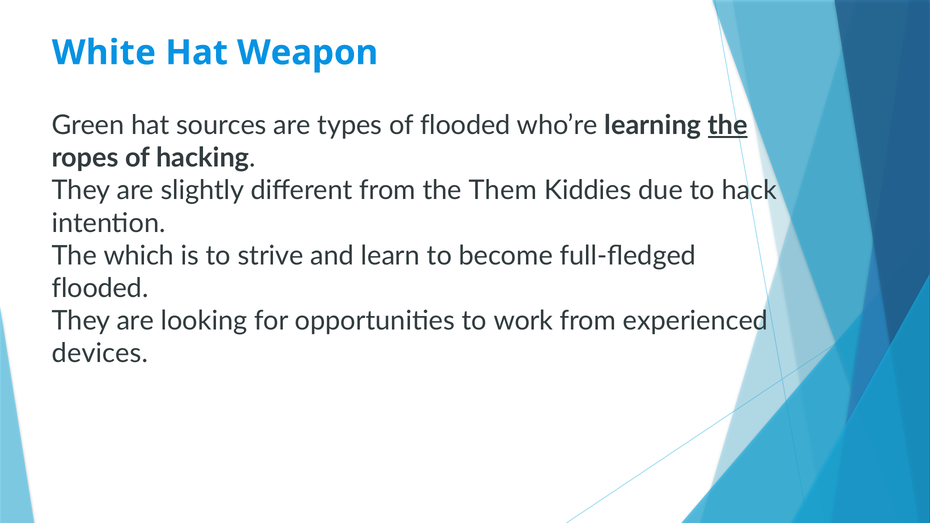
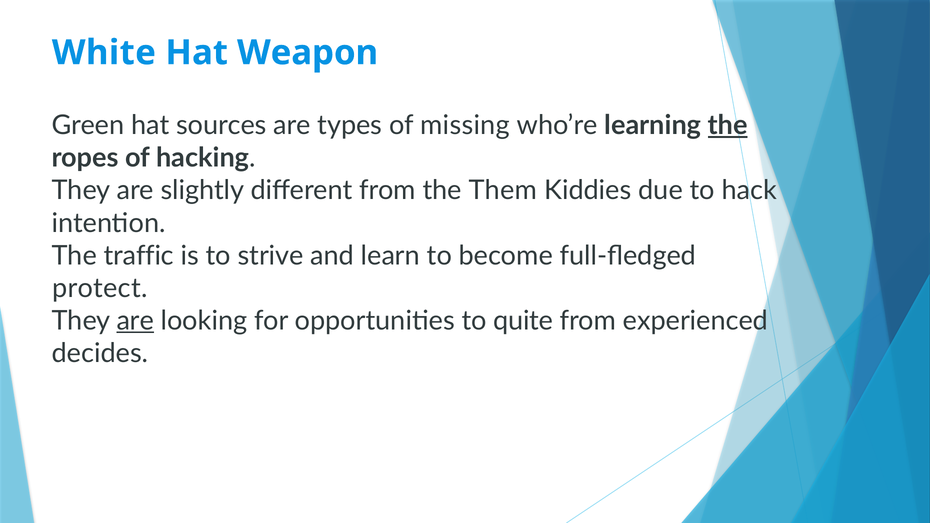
of flooded: flooded -> missing
which: which -> traffic
flooded at (100, 288): flooded -> protect
are at (135, 321) underline: none -> present
work: work -> quite
devices: devices -> decides
